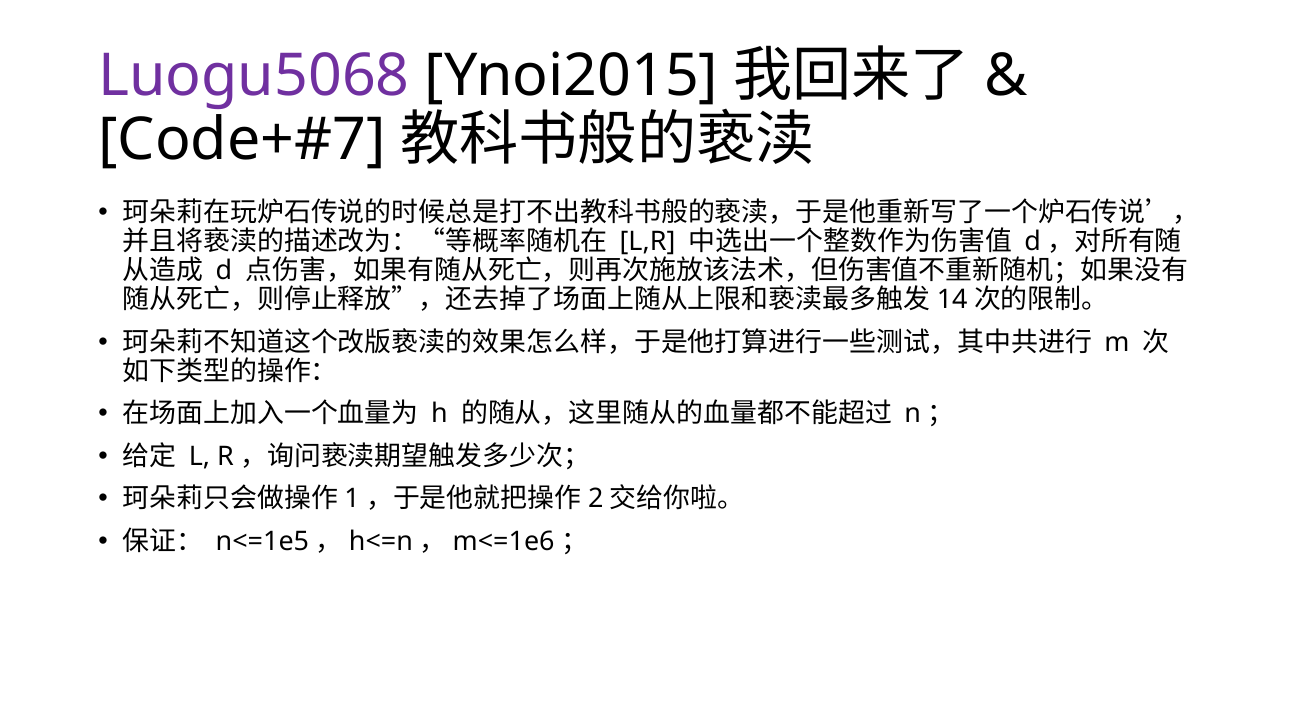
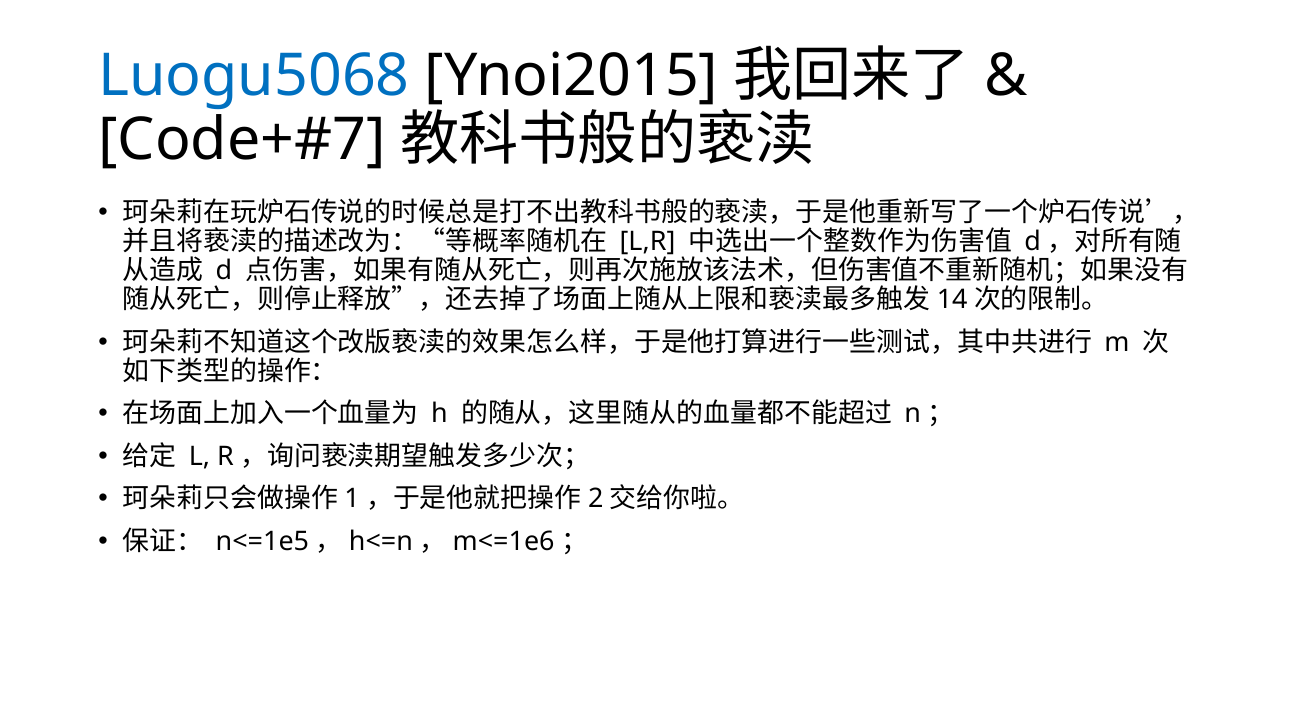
Luogu5068 colour: purple -> blue
